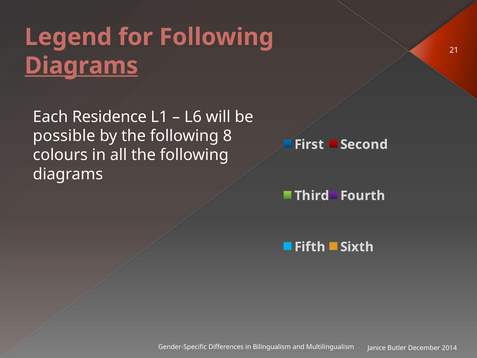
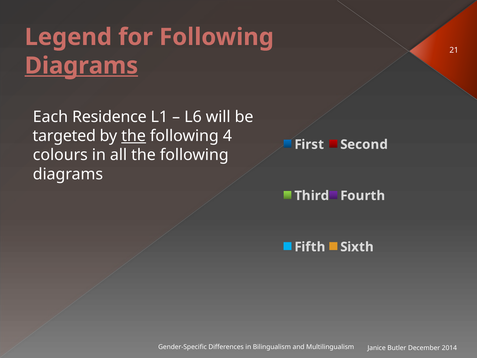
possible: possible -> targeted
the at (134, 136) underline: none -> present
8: 8 -> 4
